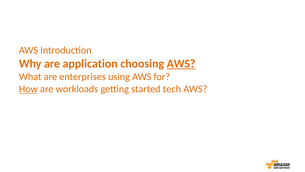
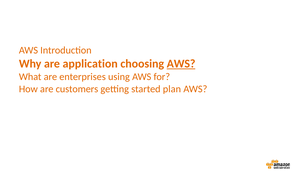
How underline: present -> none
workloads: workloads -> customers
tech: tech -> plan
